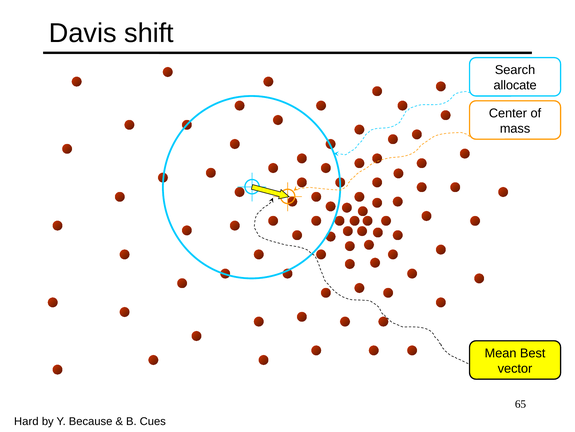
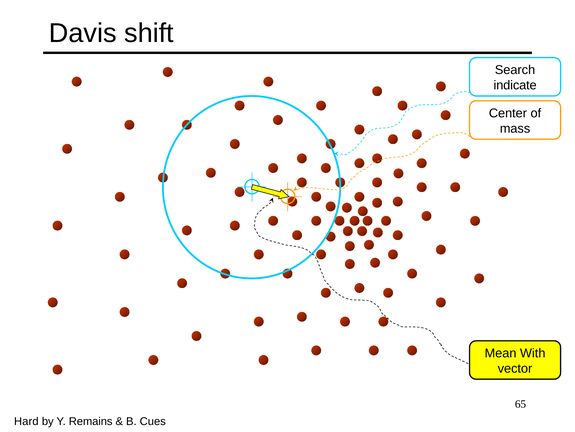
allocate: allocate -> indicate
Best: Best -> With
Because: Because -> Remains
